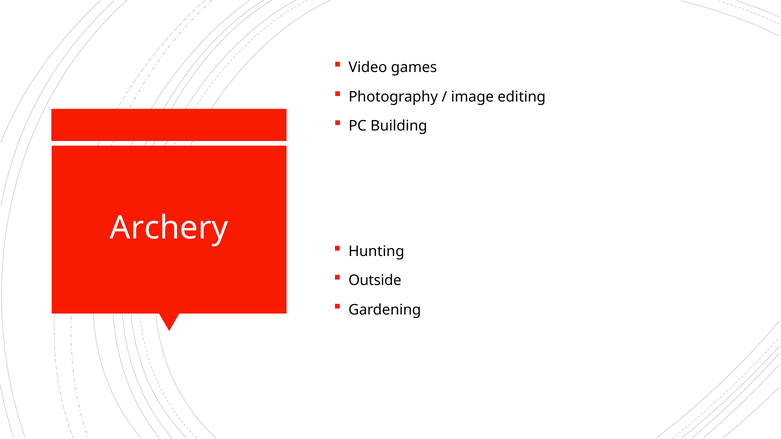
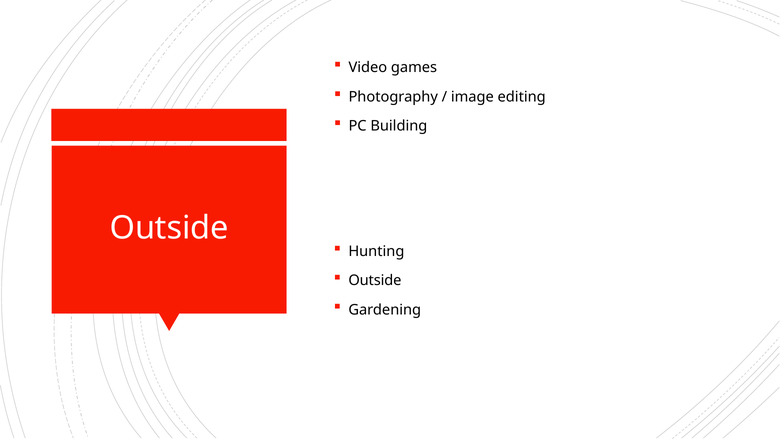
Archery at (169, 228): Archery -> Outside
